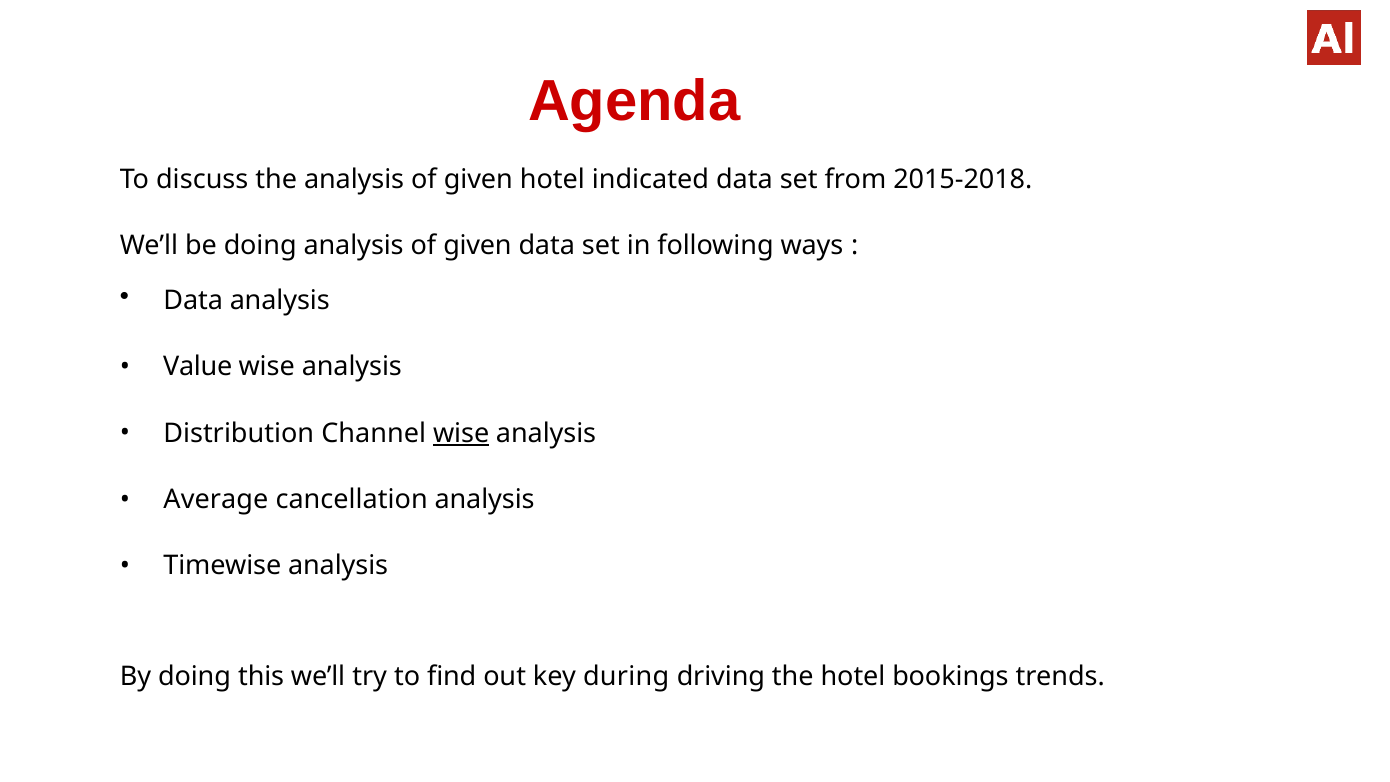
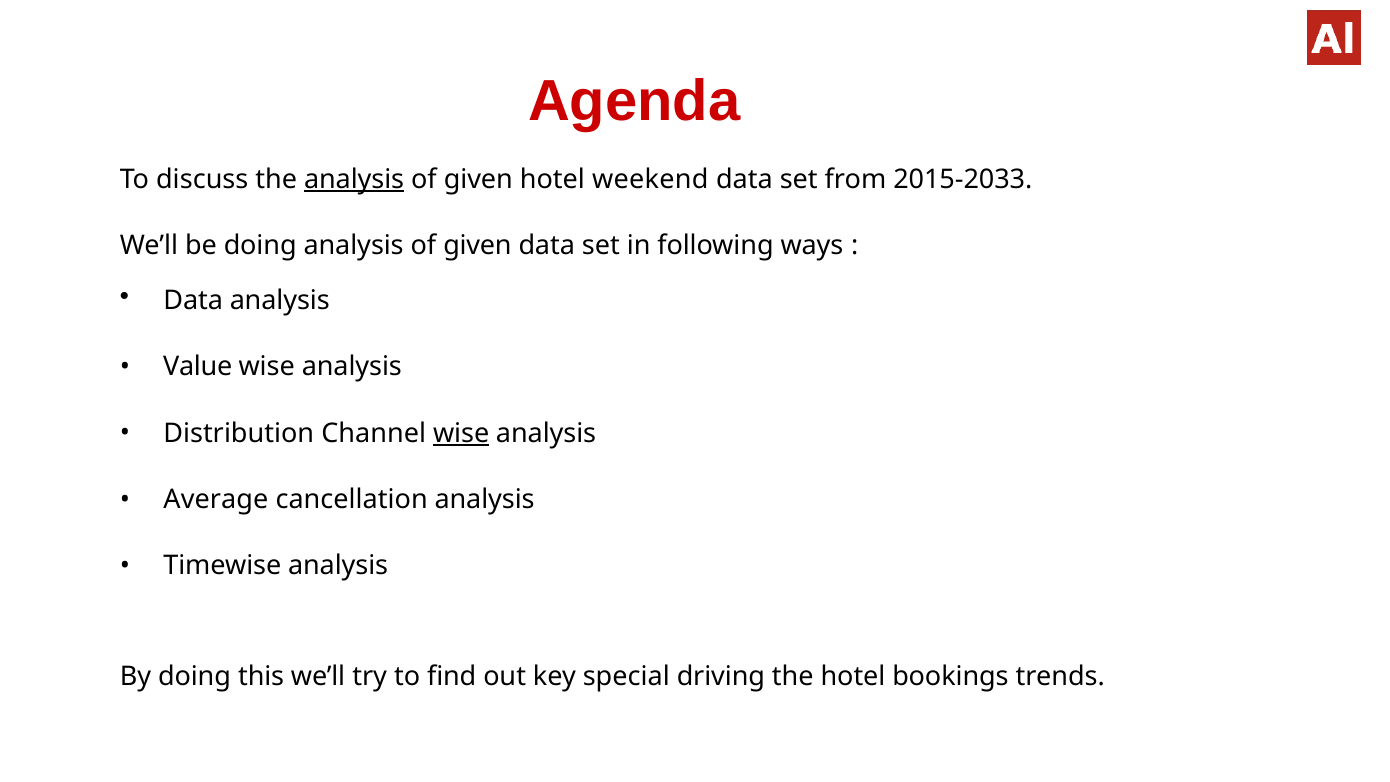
analysis at (354, 179) underline: none -> present
indicated: indicated -> weekend
2015-2018: 2015-2018 -> 2015-2033
during: during -> special
